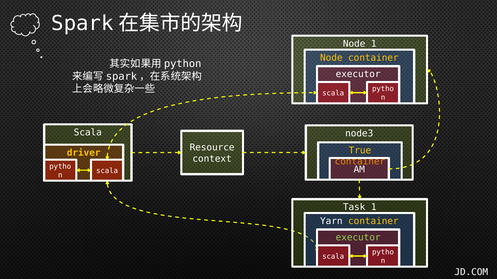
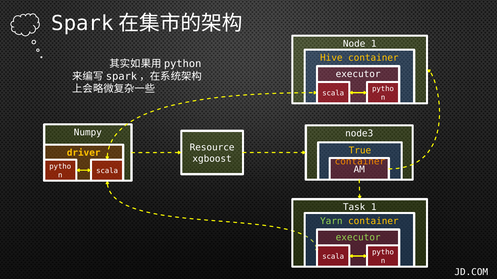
Node at (331, 58): Node -> Hive
Scala at (88, 133): Scala -> Numpy
context: context -> xgboost
Yarn colour: white -> light green
